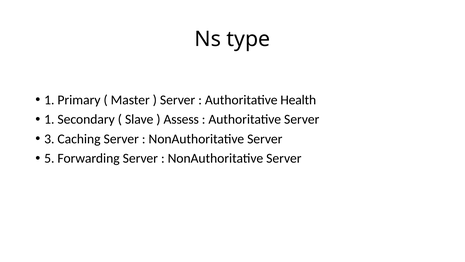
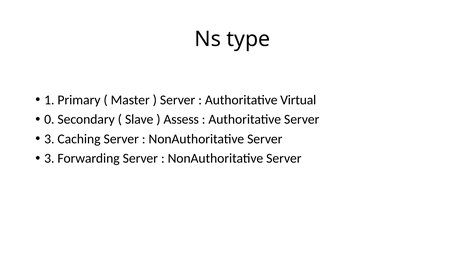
Health: Health -> Virtual
1 at (49, 119): 1 -> 0
5 at (49, 158): 5 -> 3
